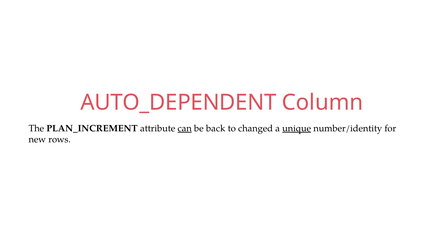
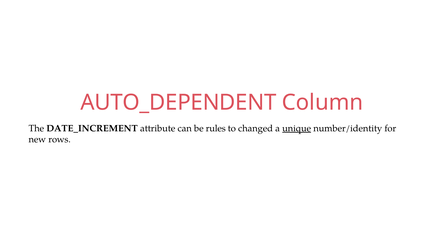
PLAN_INCREMENT: PLAN_INCREMENT -> DATE_INCREMENT
can underline: present -> none
back: back -> rules
